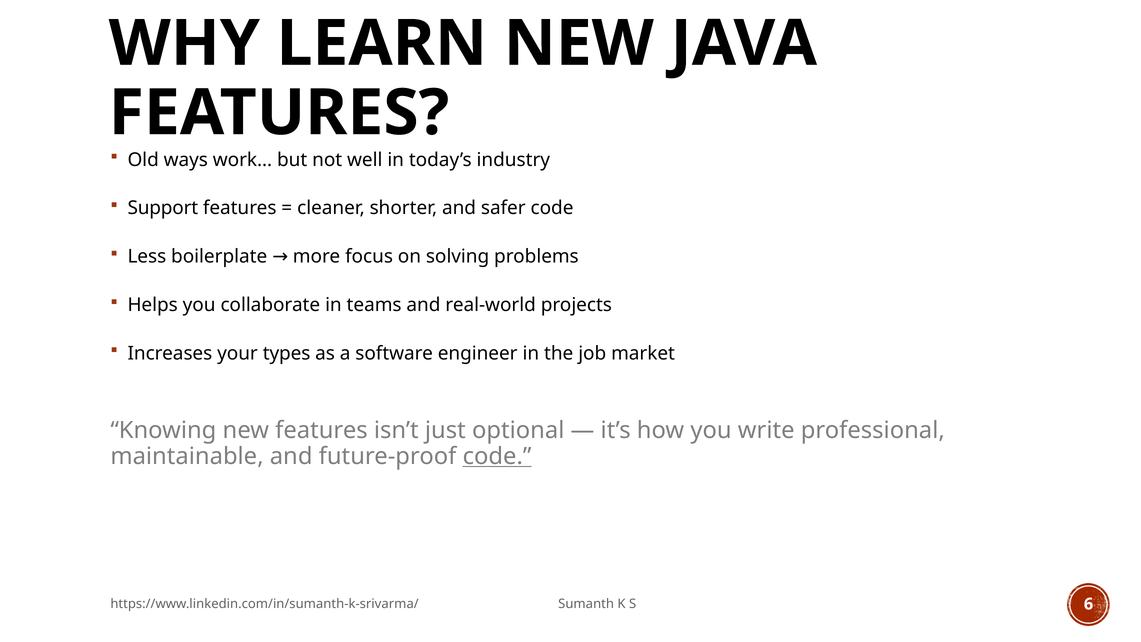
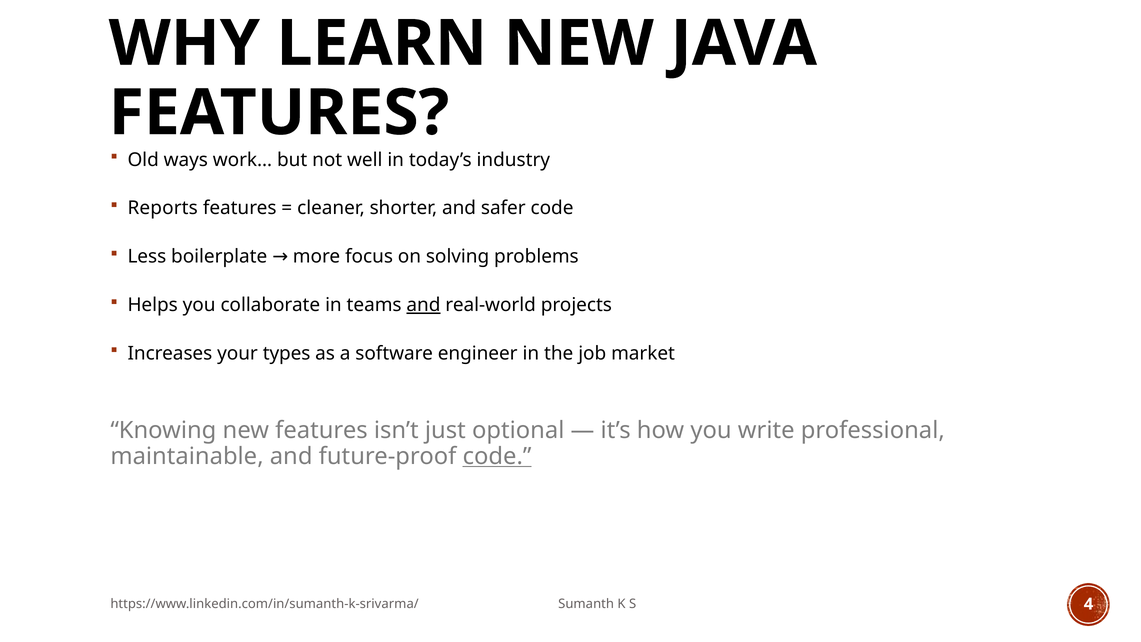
Support: Support -> Reports
and at (423, 305) underline: none -> present
6: 6 -> 4
